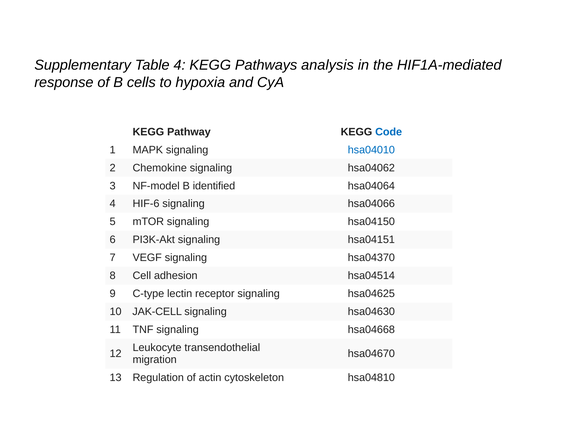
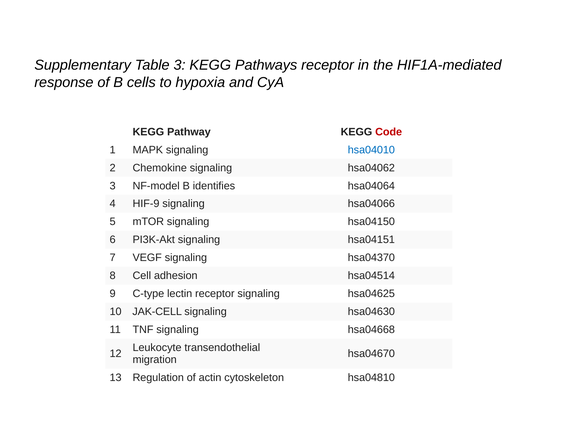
Table 4: 4 -> 3
Pathways analysis: analysis -> receptor
Code colour: blue -> red
identified: identified -> identifies
HIF-6: HIF-6 -> HIF-9
